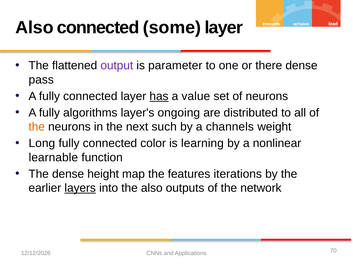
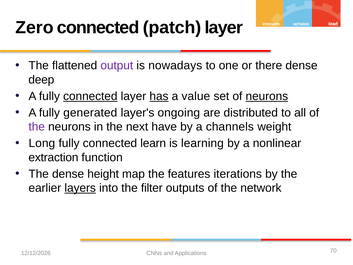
Also at (34, 27): Also -> Zero
some: some -> patch
parameter: parameter -> nowadays
pass: pass -> deep
connected at (90, 96) underline: none -> present
neurons at (267, 96) underline: none -> present
algorithms: algorithms -> generated
the at (37, 127) colour: orange -> purple
such: such -> have
color: color -> learn
learnable: learnable -> extraction
the also: also -> filter
